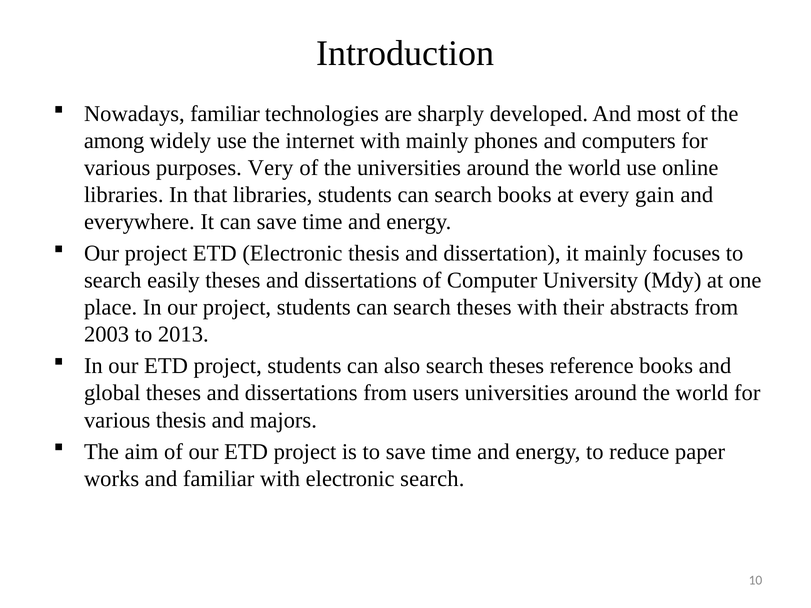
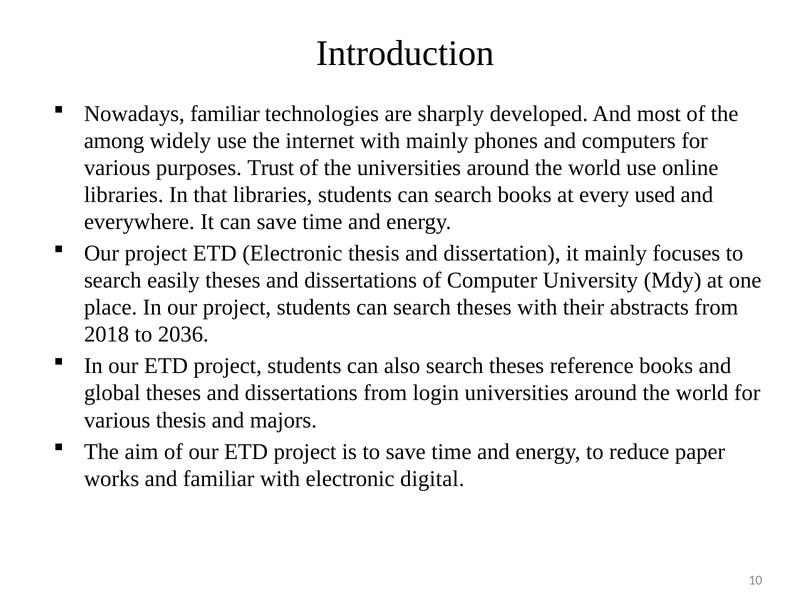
Very: Very -> Trust
gain: gain -> used
2003: 2003 -> 2018
2013: 2013 -> 2036
users: users -> login
electronic search: search -> digital
